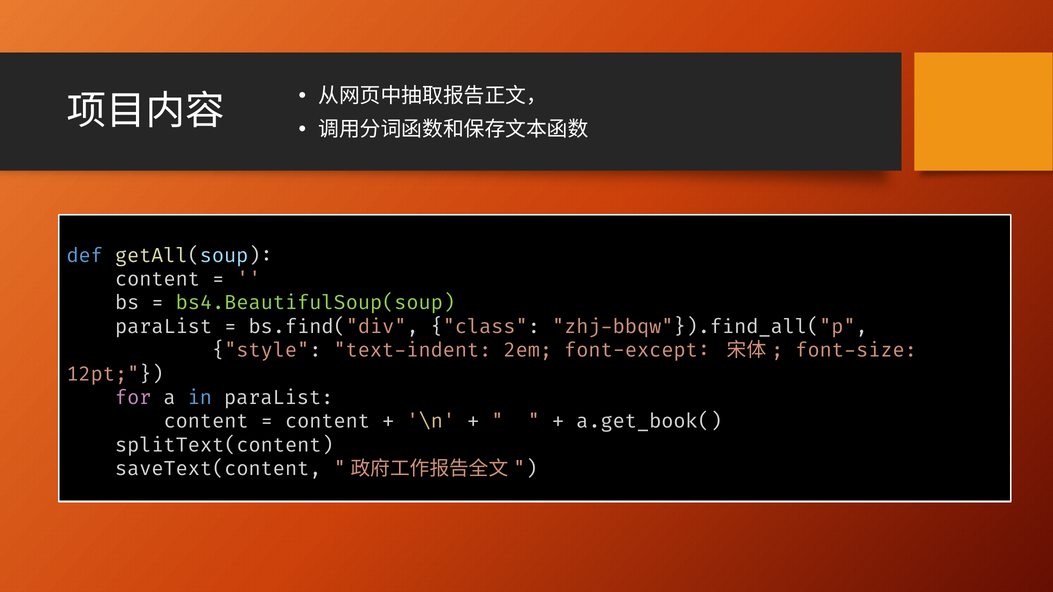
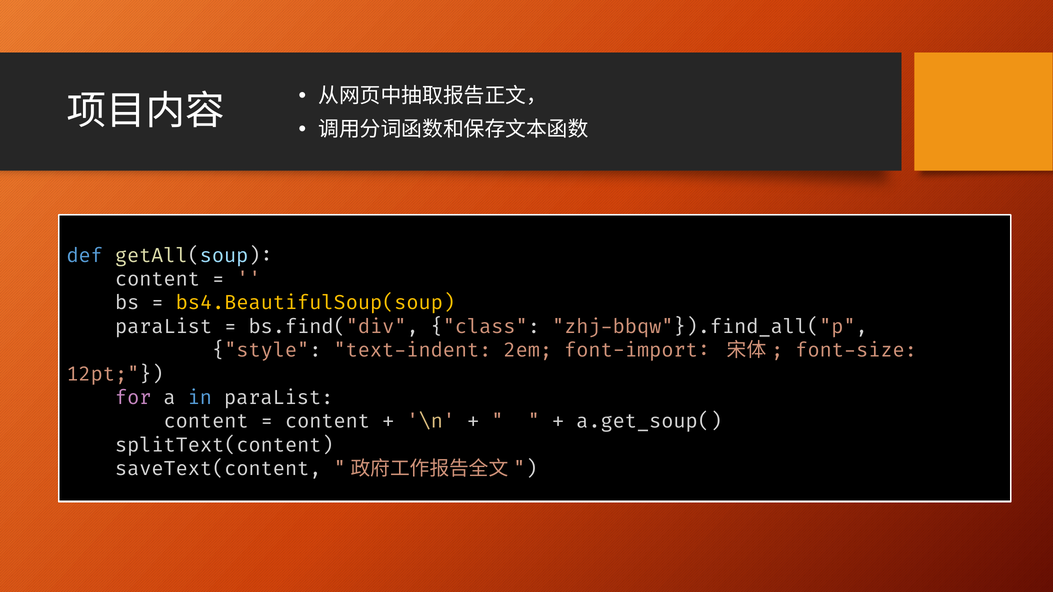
bs4.BeautifulSoup(soup colour: light green -> yellow
font-except: font-except -> font-import
a.get_book(: a.get_book( -> a.get_soup(
